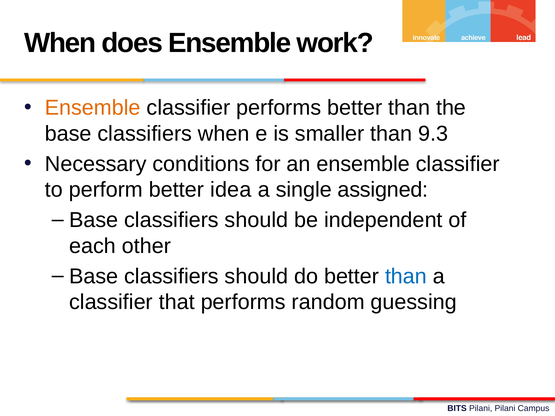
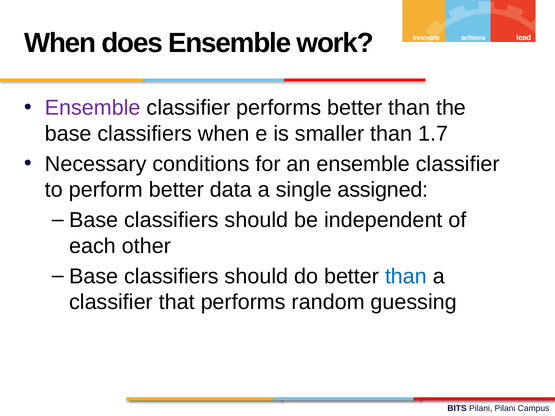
Ensemble at (93, 108) colour: orange -> purple
9.3: 9.3 -> 1.7
idea: idea -> data
